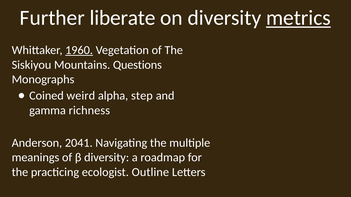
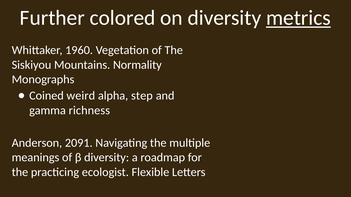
liberate: liberate -> colored
1960 underline: present -> none
Questions: Questions -> Normality
2041: 2041 -> 2091
Outline: Outline -> Flexible
